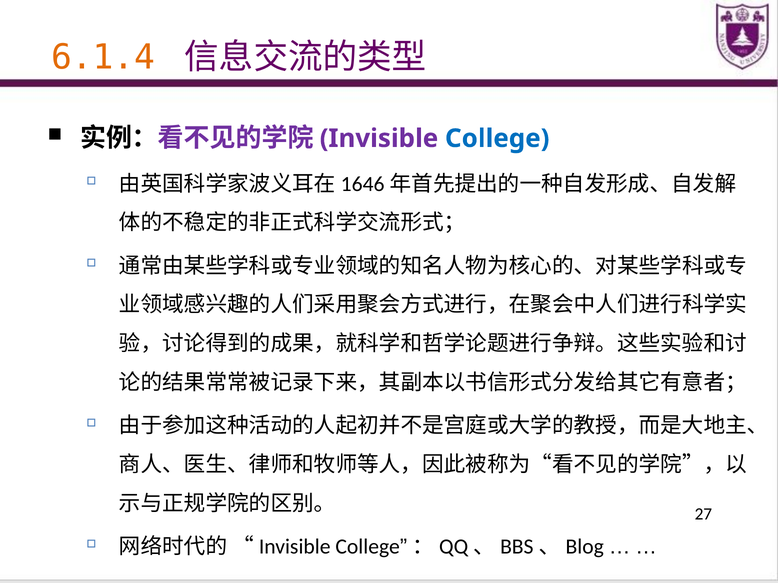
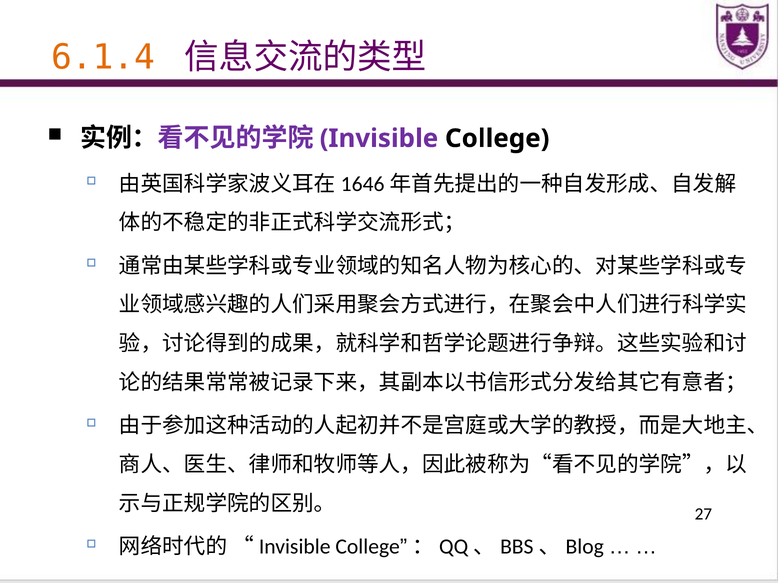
College colour: blue -> black
